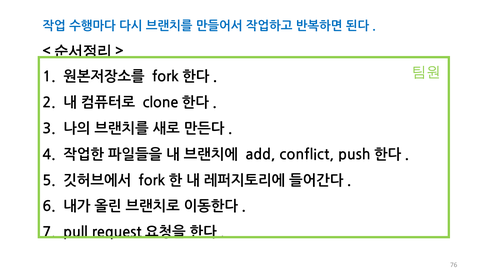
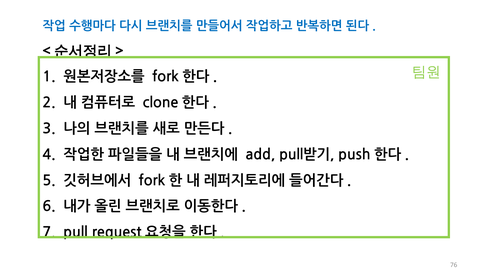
conflict: conflict -> pull받기
